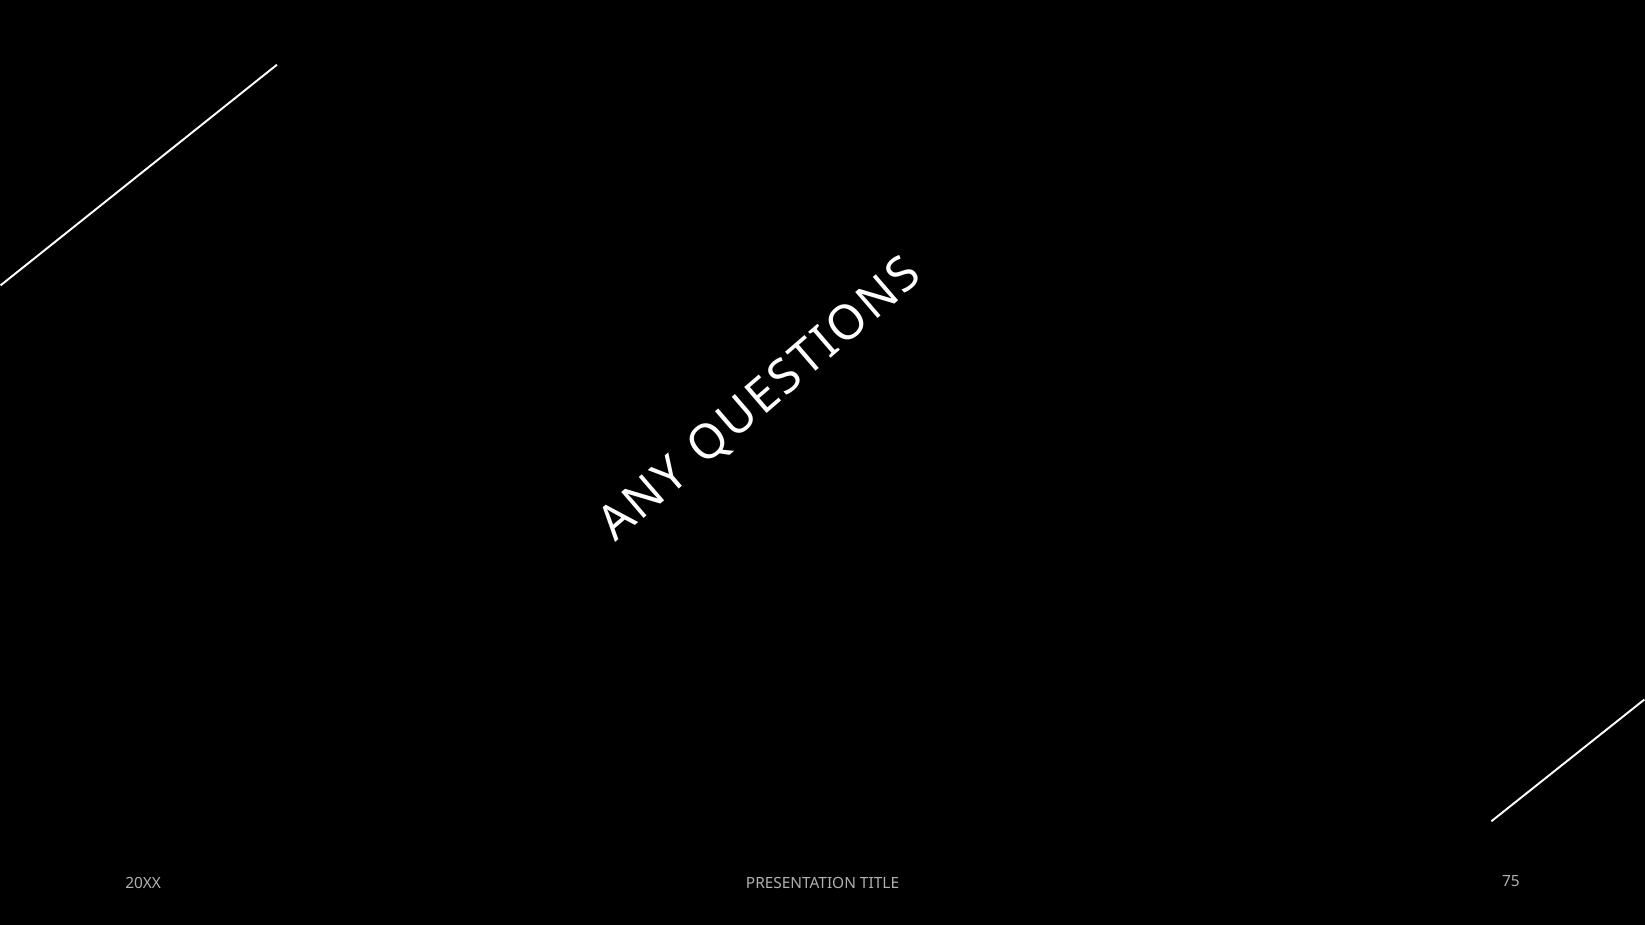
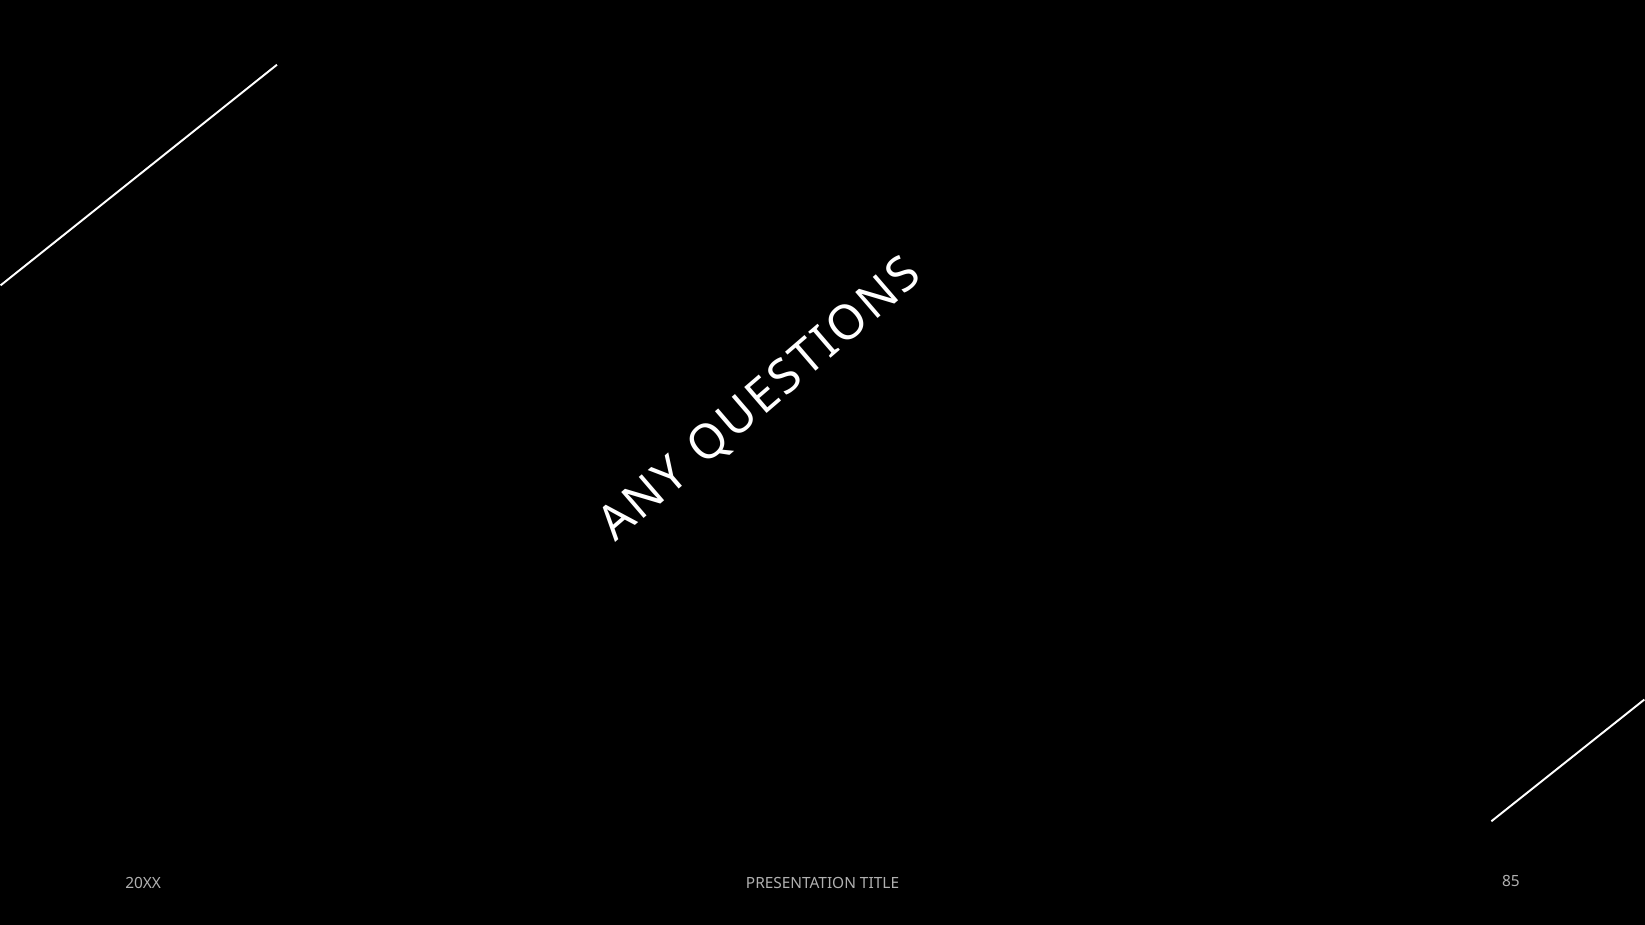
75: 75 -> 85
